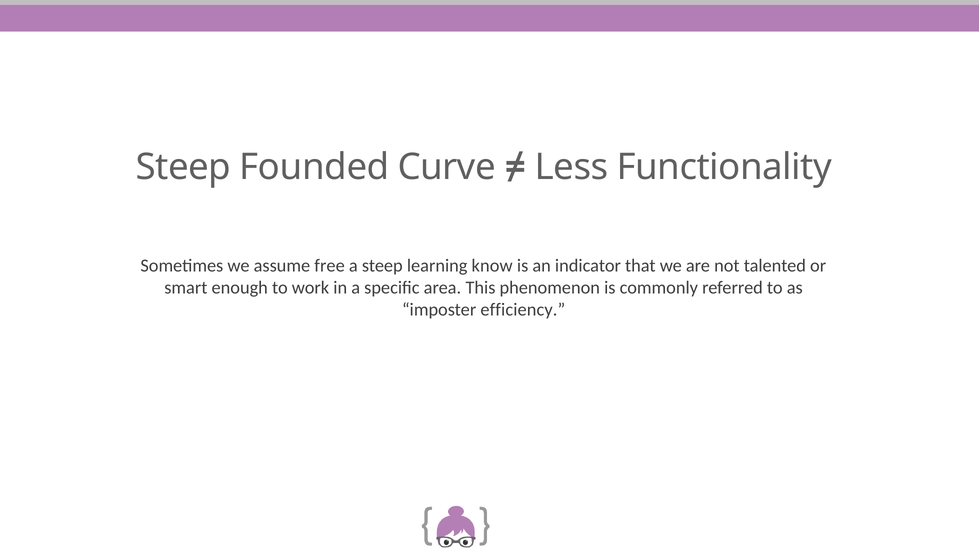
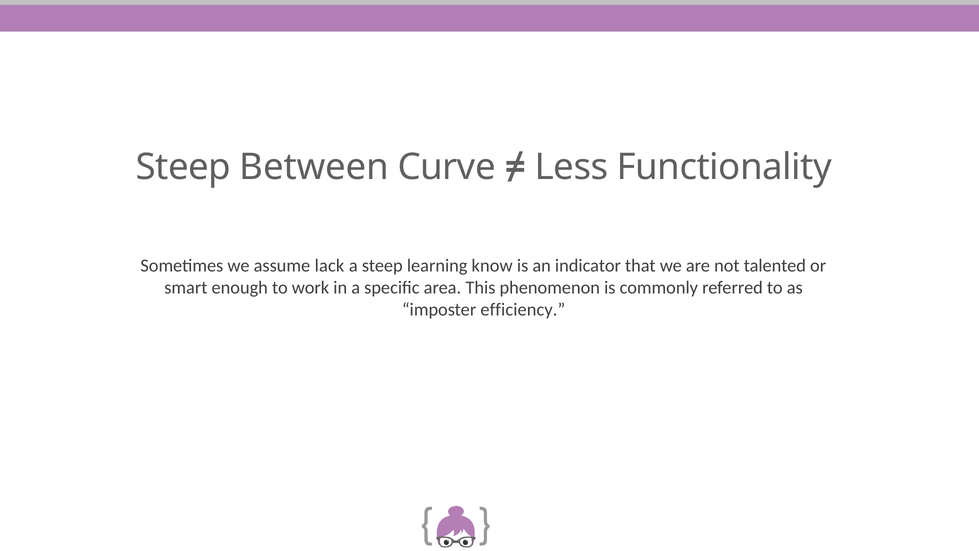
Founded: Founded -> Between
free: free -> lack
